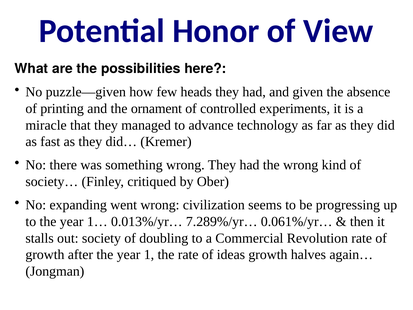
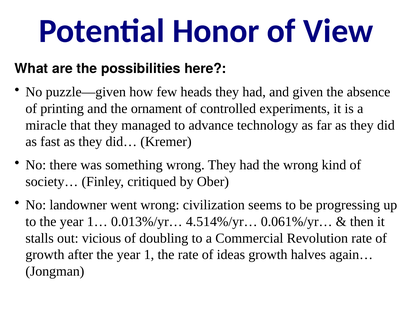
expanding: expanding -> landowner
7.289%/yr…: 7.289%/yr… -> 4.514%/yr…
society: society -> vicious
